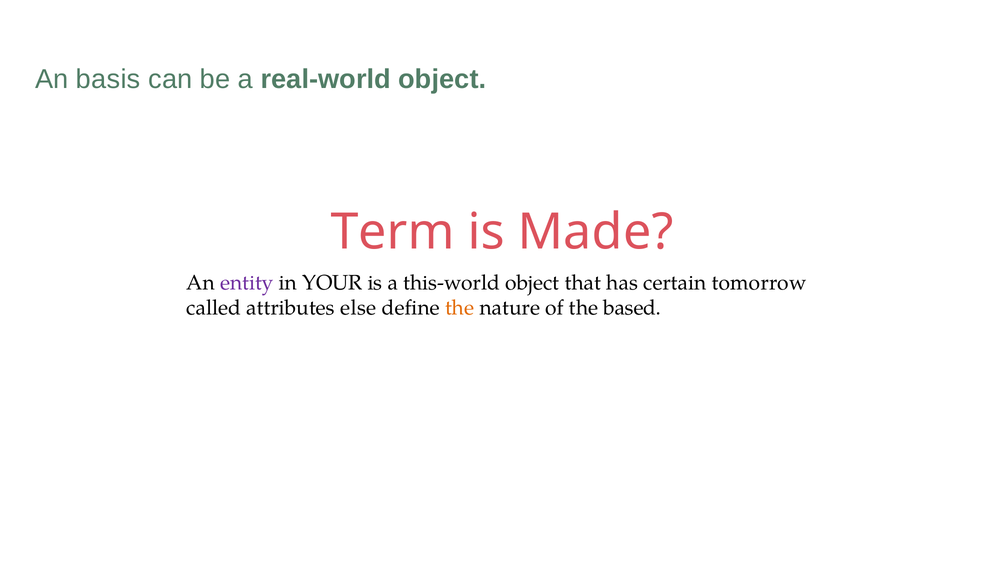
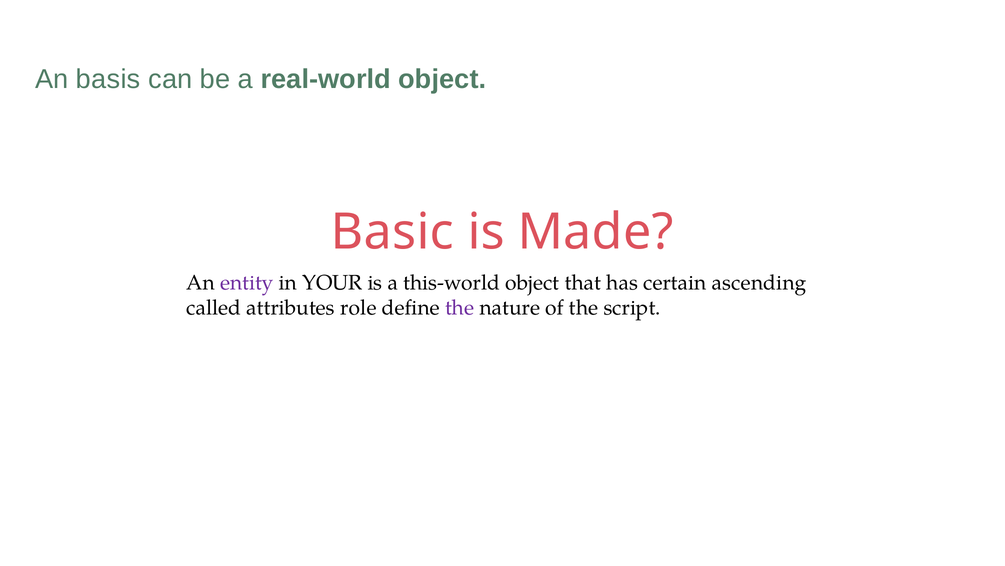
Term: Term -> Basic
tomorrow: tomorrow -> ascending
else: else -> role
the at (460, 308) colour: orange -> purple
based: based -> script
